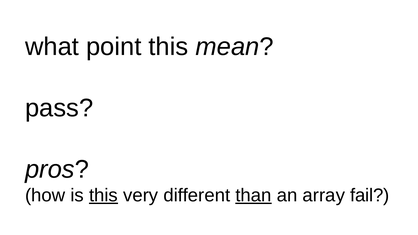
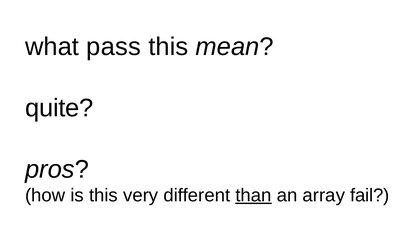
point: point -> pass
pass: pass -> quite
this at (103, 195) underline: present -> none
